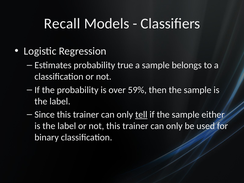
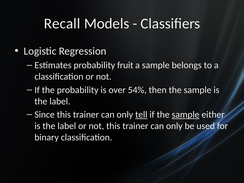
true: true -> fruit
59%: 59% -> 54%
sample at (186, 115) underline: none -> present
